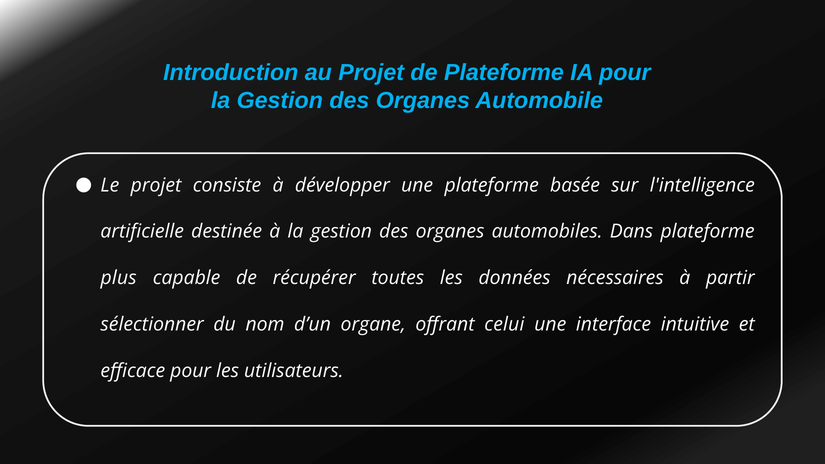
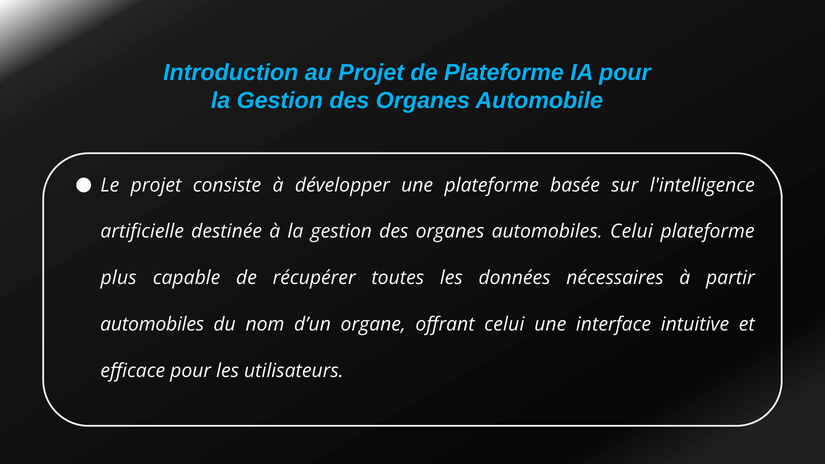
automobiles Dans: Dans -> Celui
sélectionner at (152, 324): sélectionner -> automobiles
